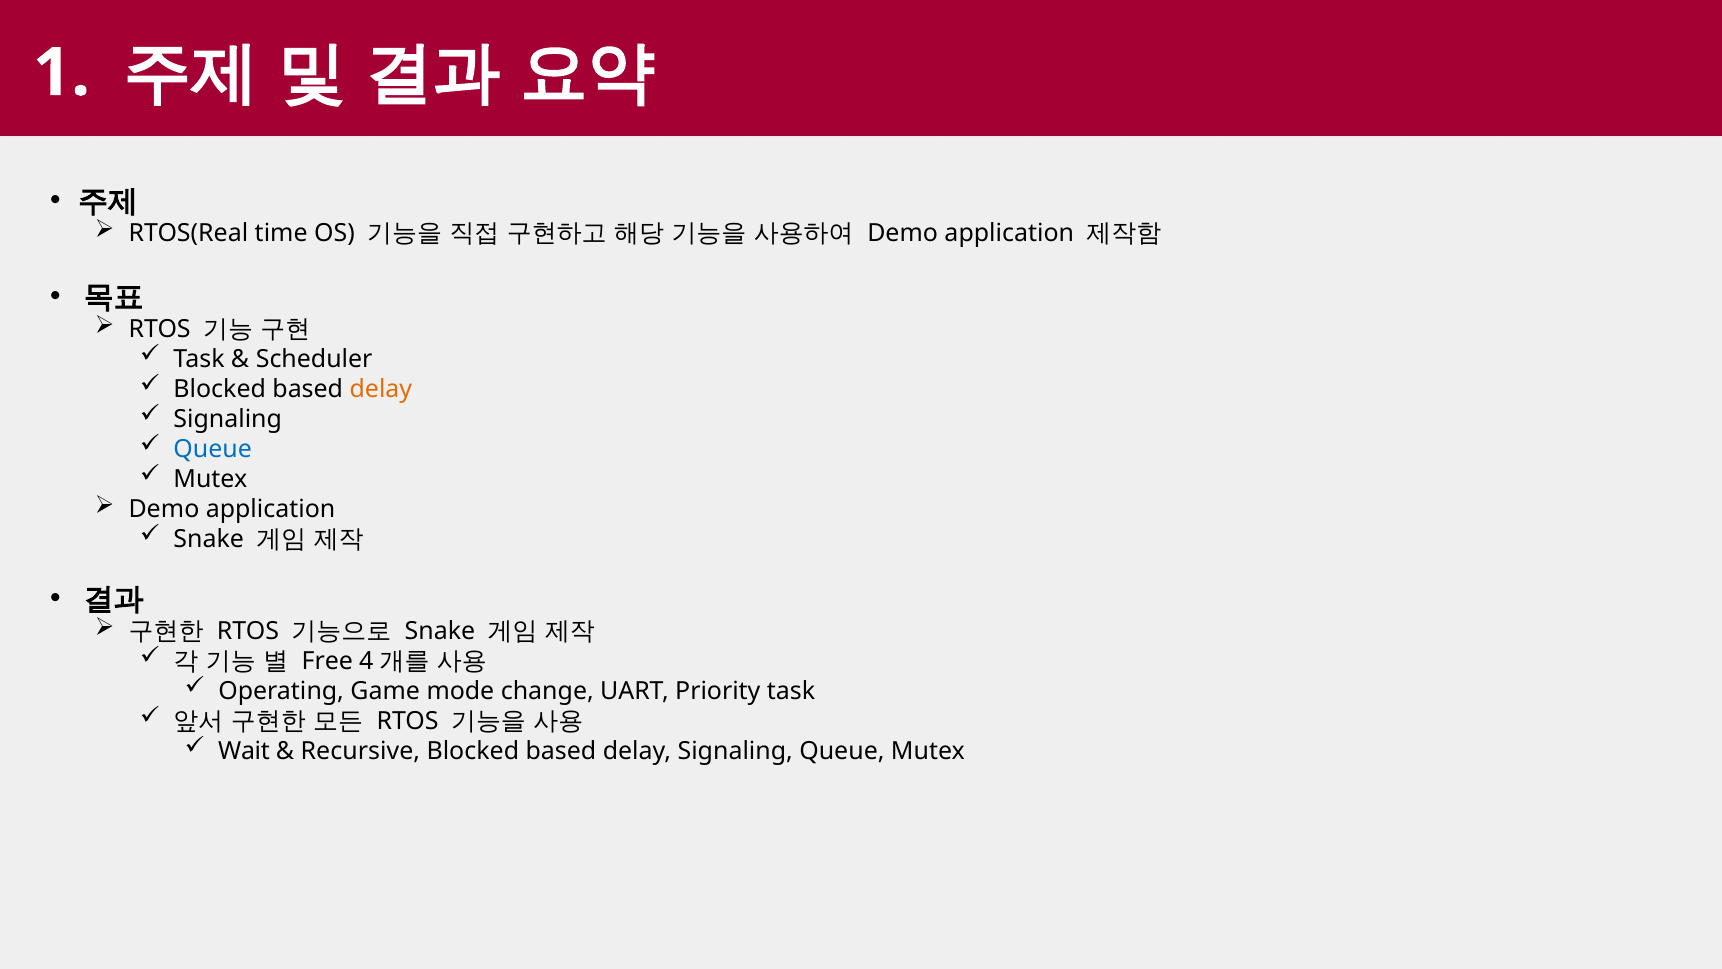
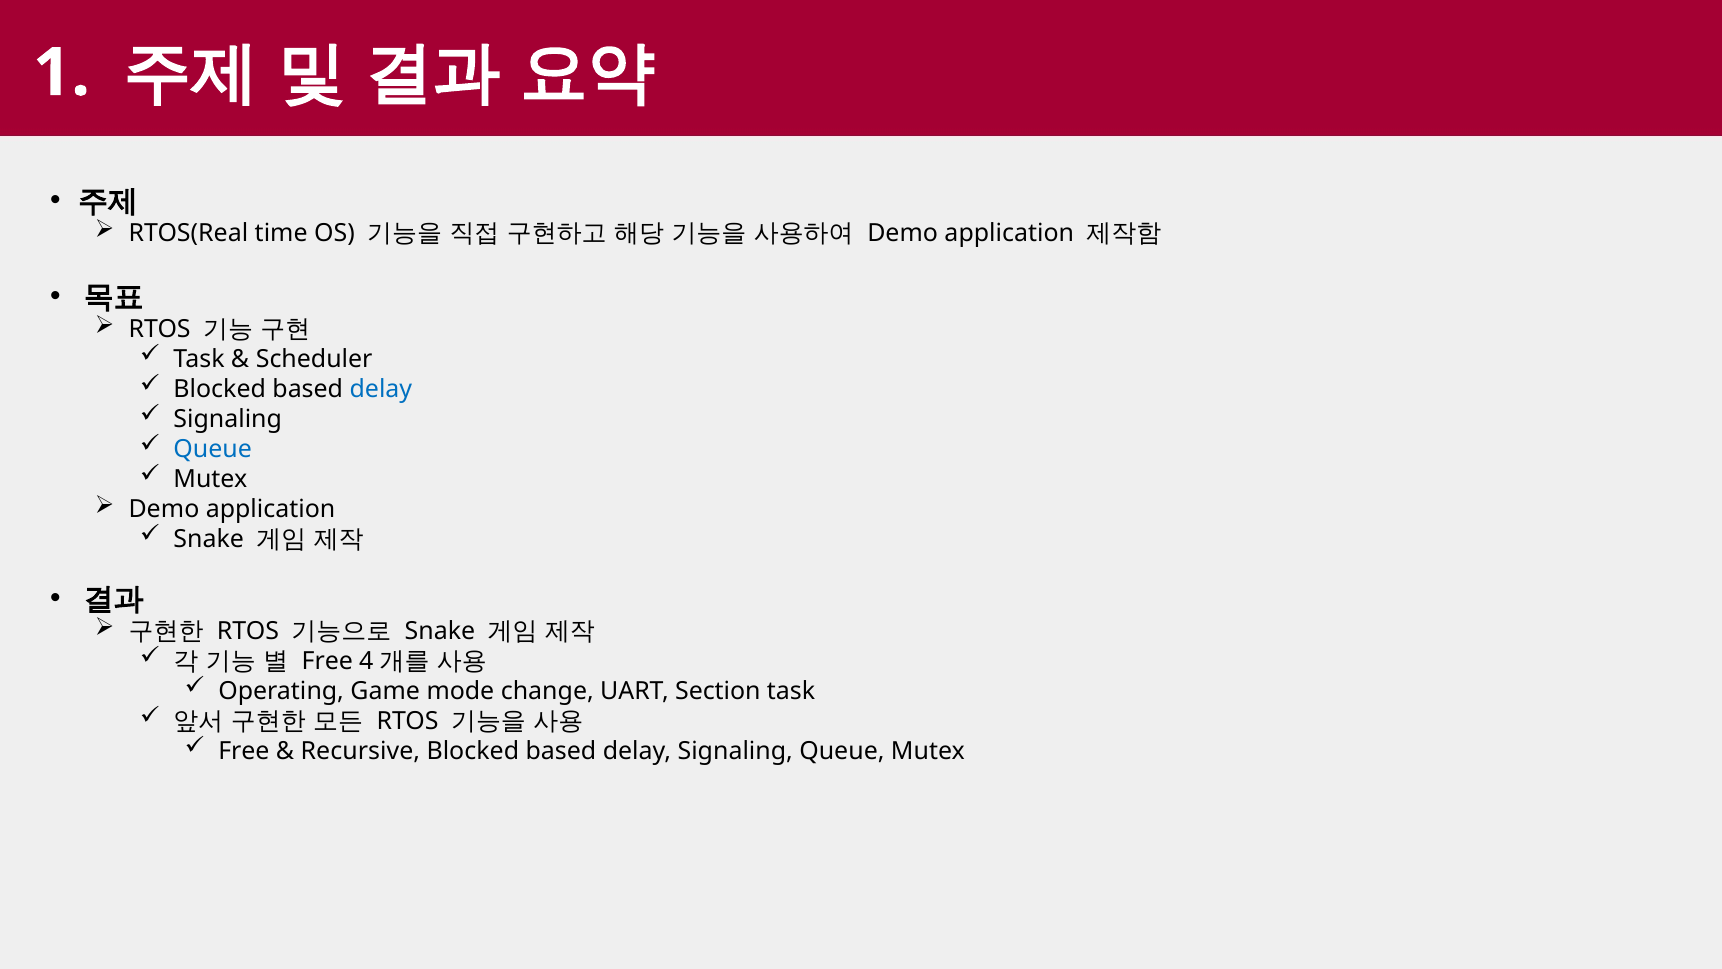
delay at (381, 389) colour: orange -> blue
Priority: Priority -> Section
Wait at (244, 751): Wait -> Free
